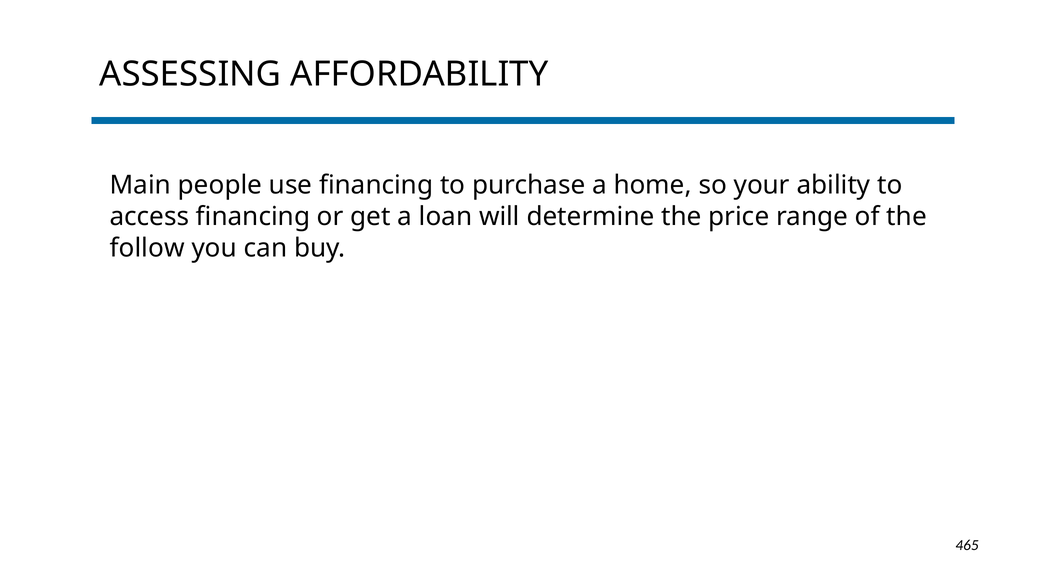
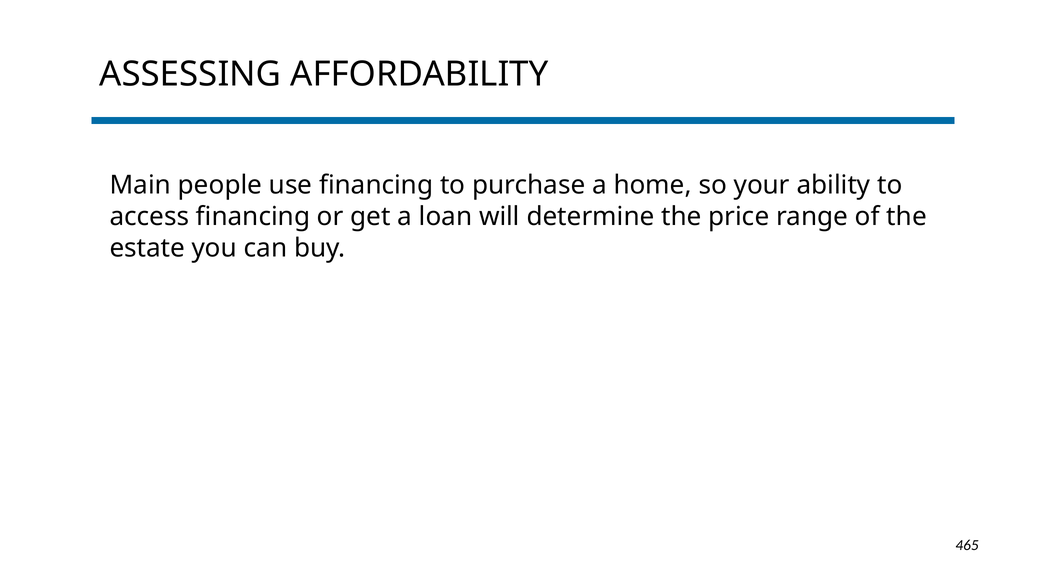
follow: follow -> estate
